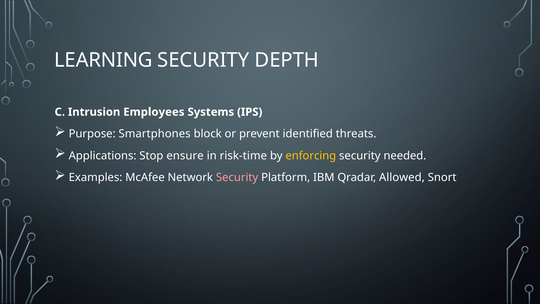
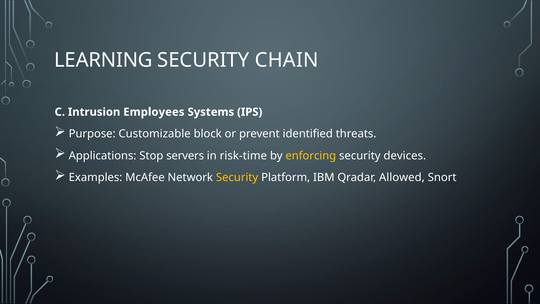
DEPTH: DEPTH -> CHAIN
Smartphones: Smartphones -> Customizable
ensure: ensure -> servers
needed: needed -> devices
Security at (237, 177) colour: pink -> yellow
